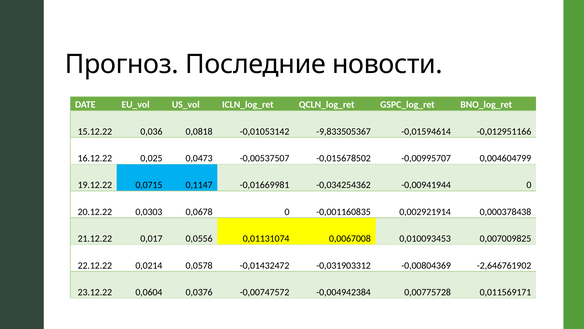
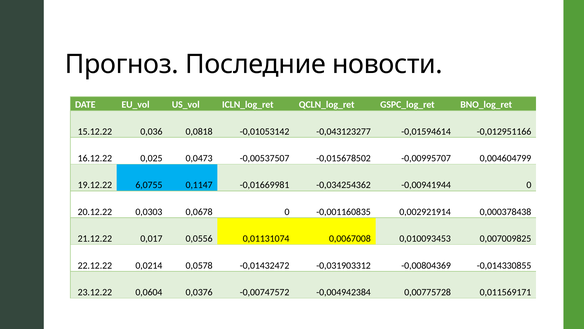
-9,833505367: -9,833505367 -> -0,043123277
0,0715: 0,0715 -> 6,0755
-2,646761902: -2,646761902 -> -0,014330855
